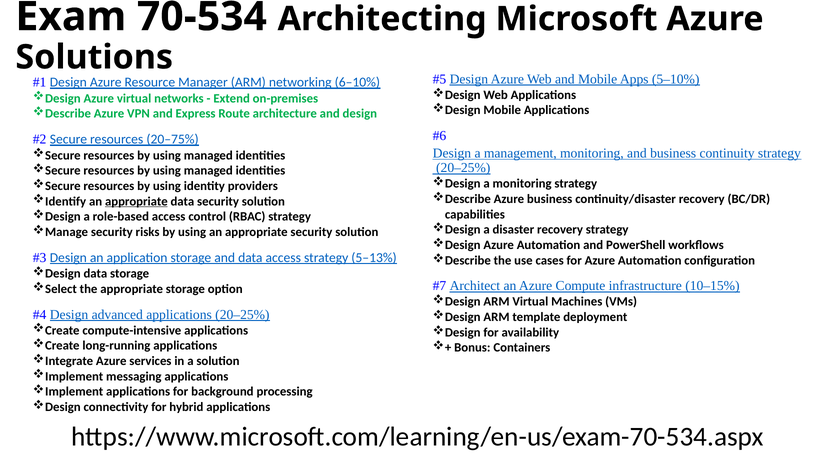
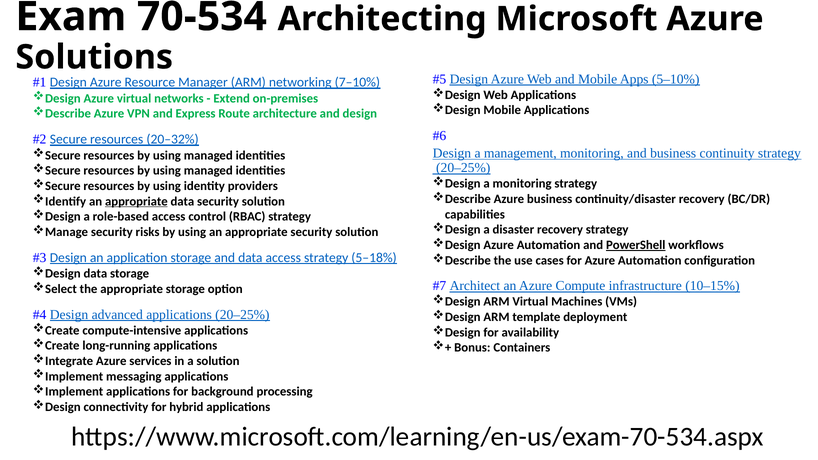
6–10%: 6–10% -> 7–10%
20–75%: 20–75% -> 20–32%
PowerShell underline: none -> present
5–13%: 5–13% -> 5–18%
